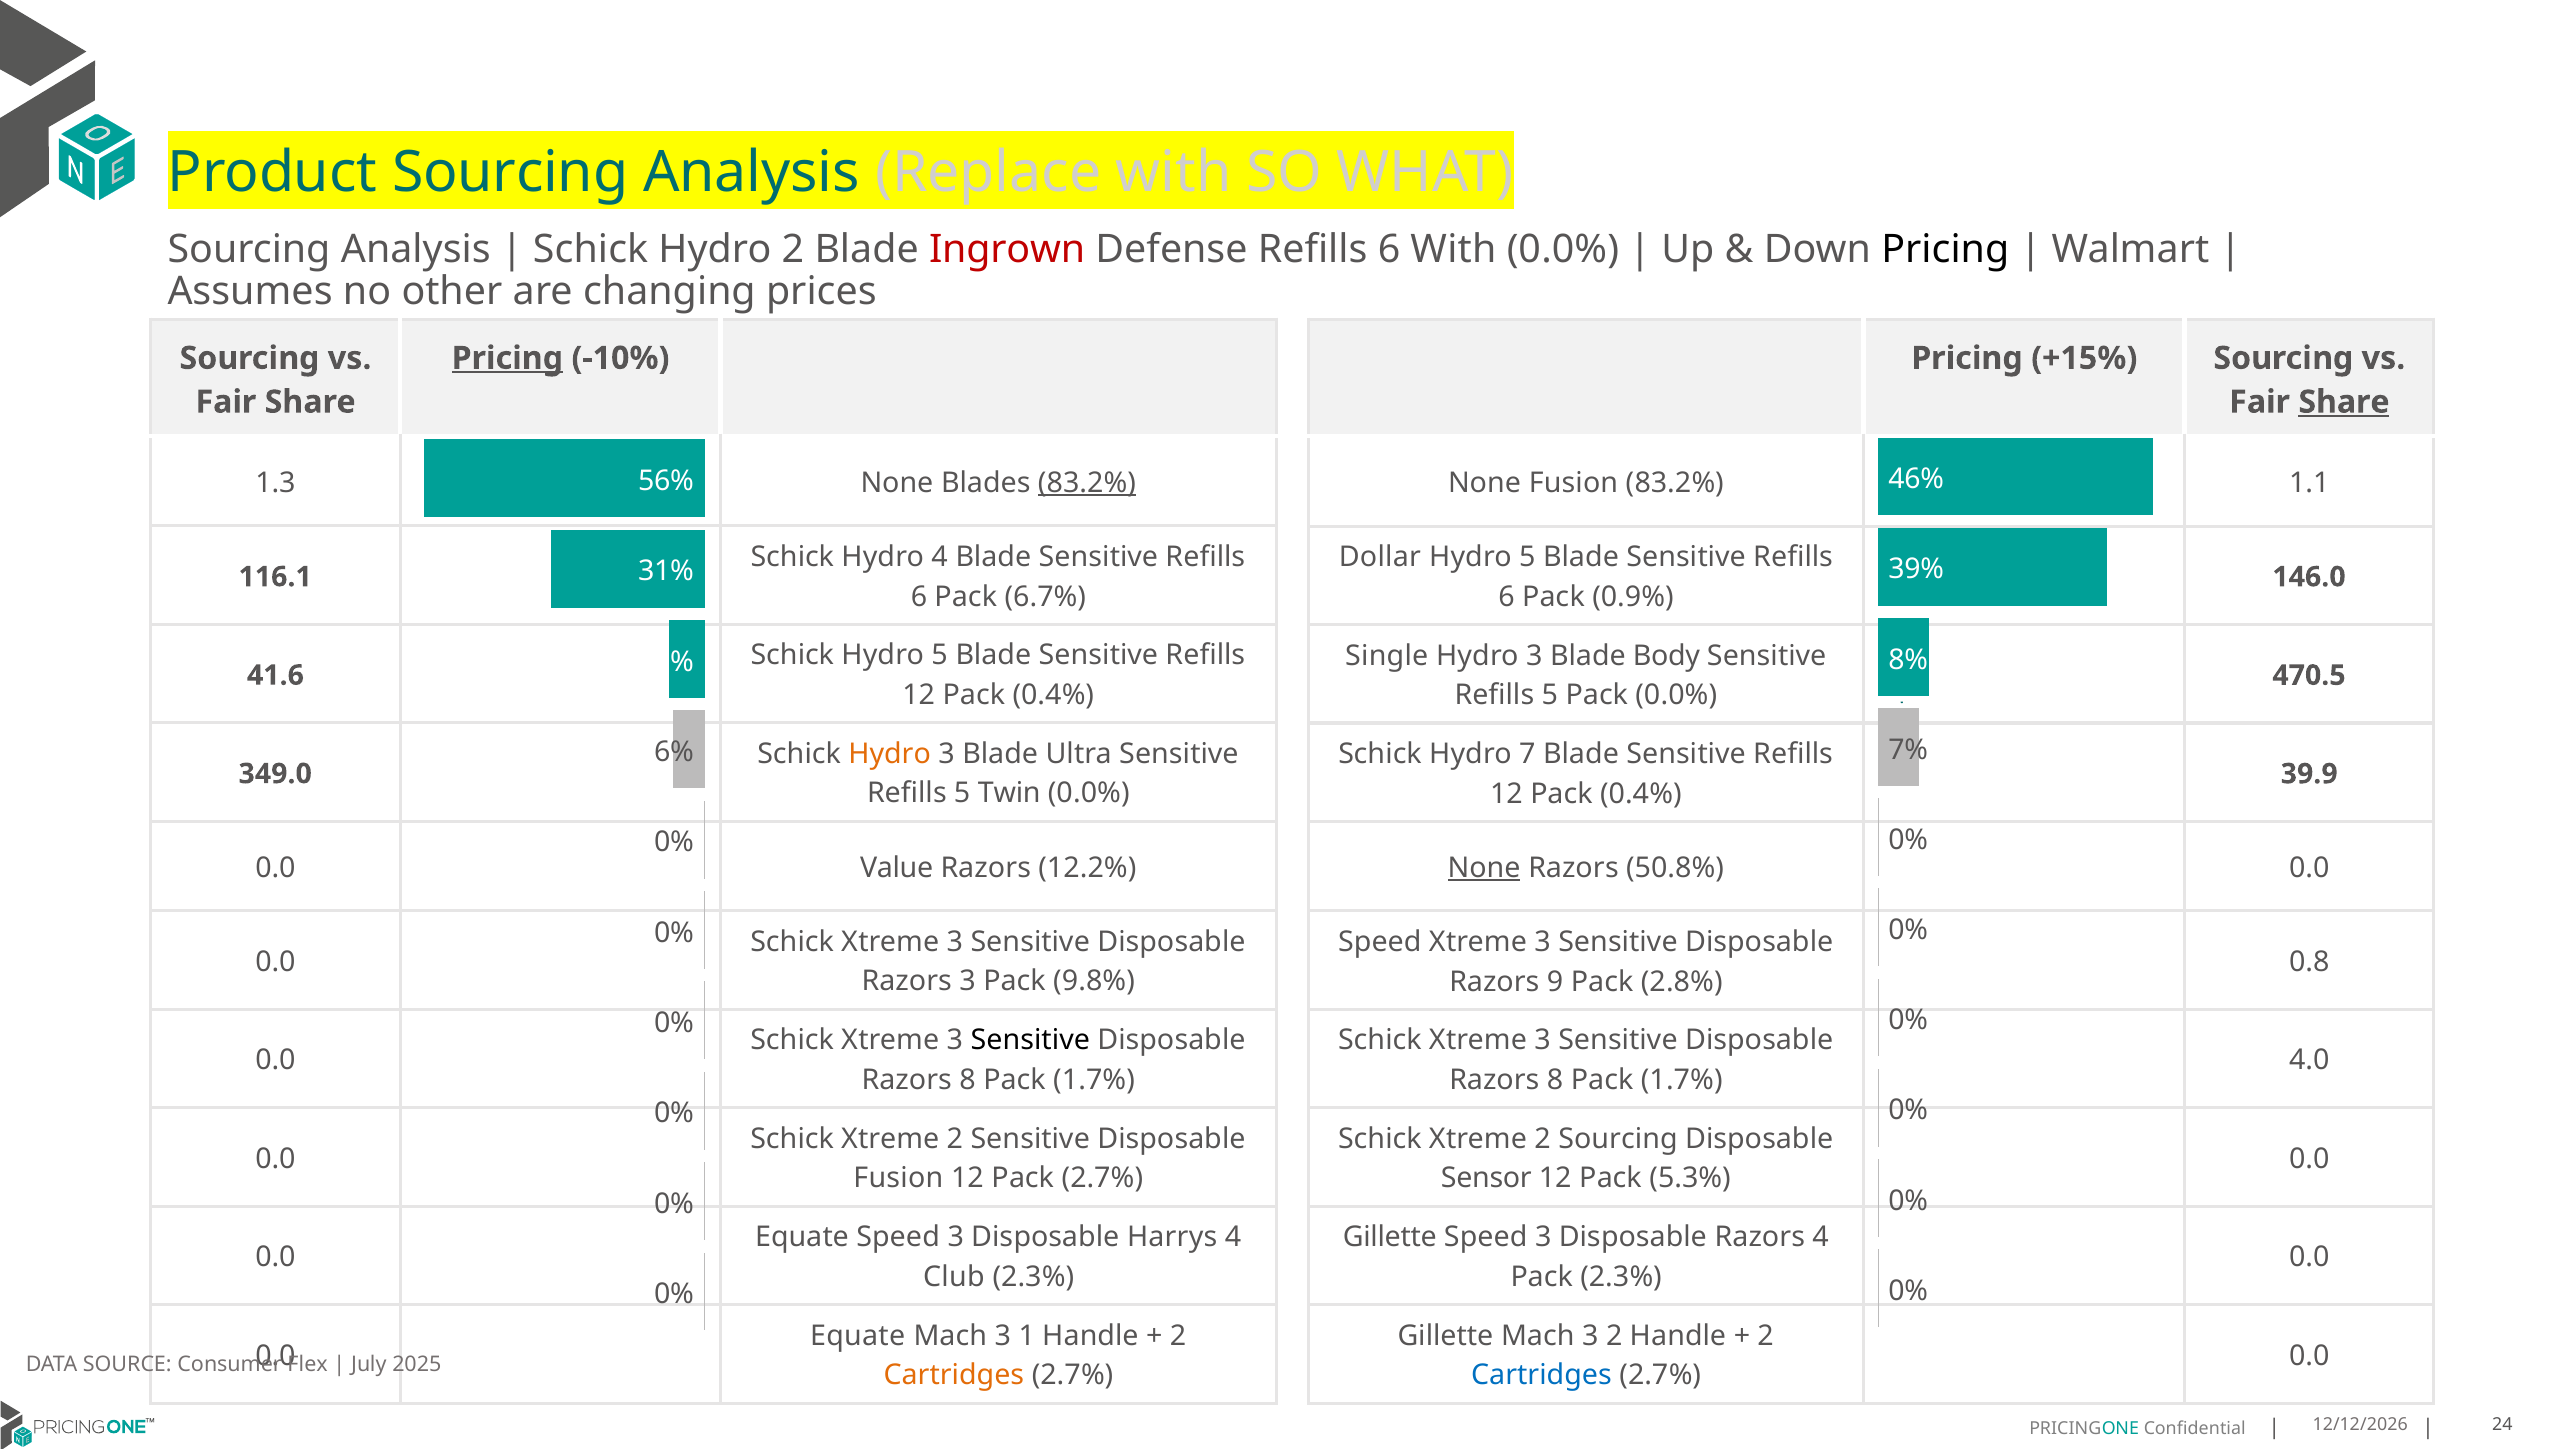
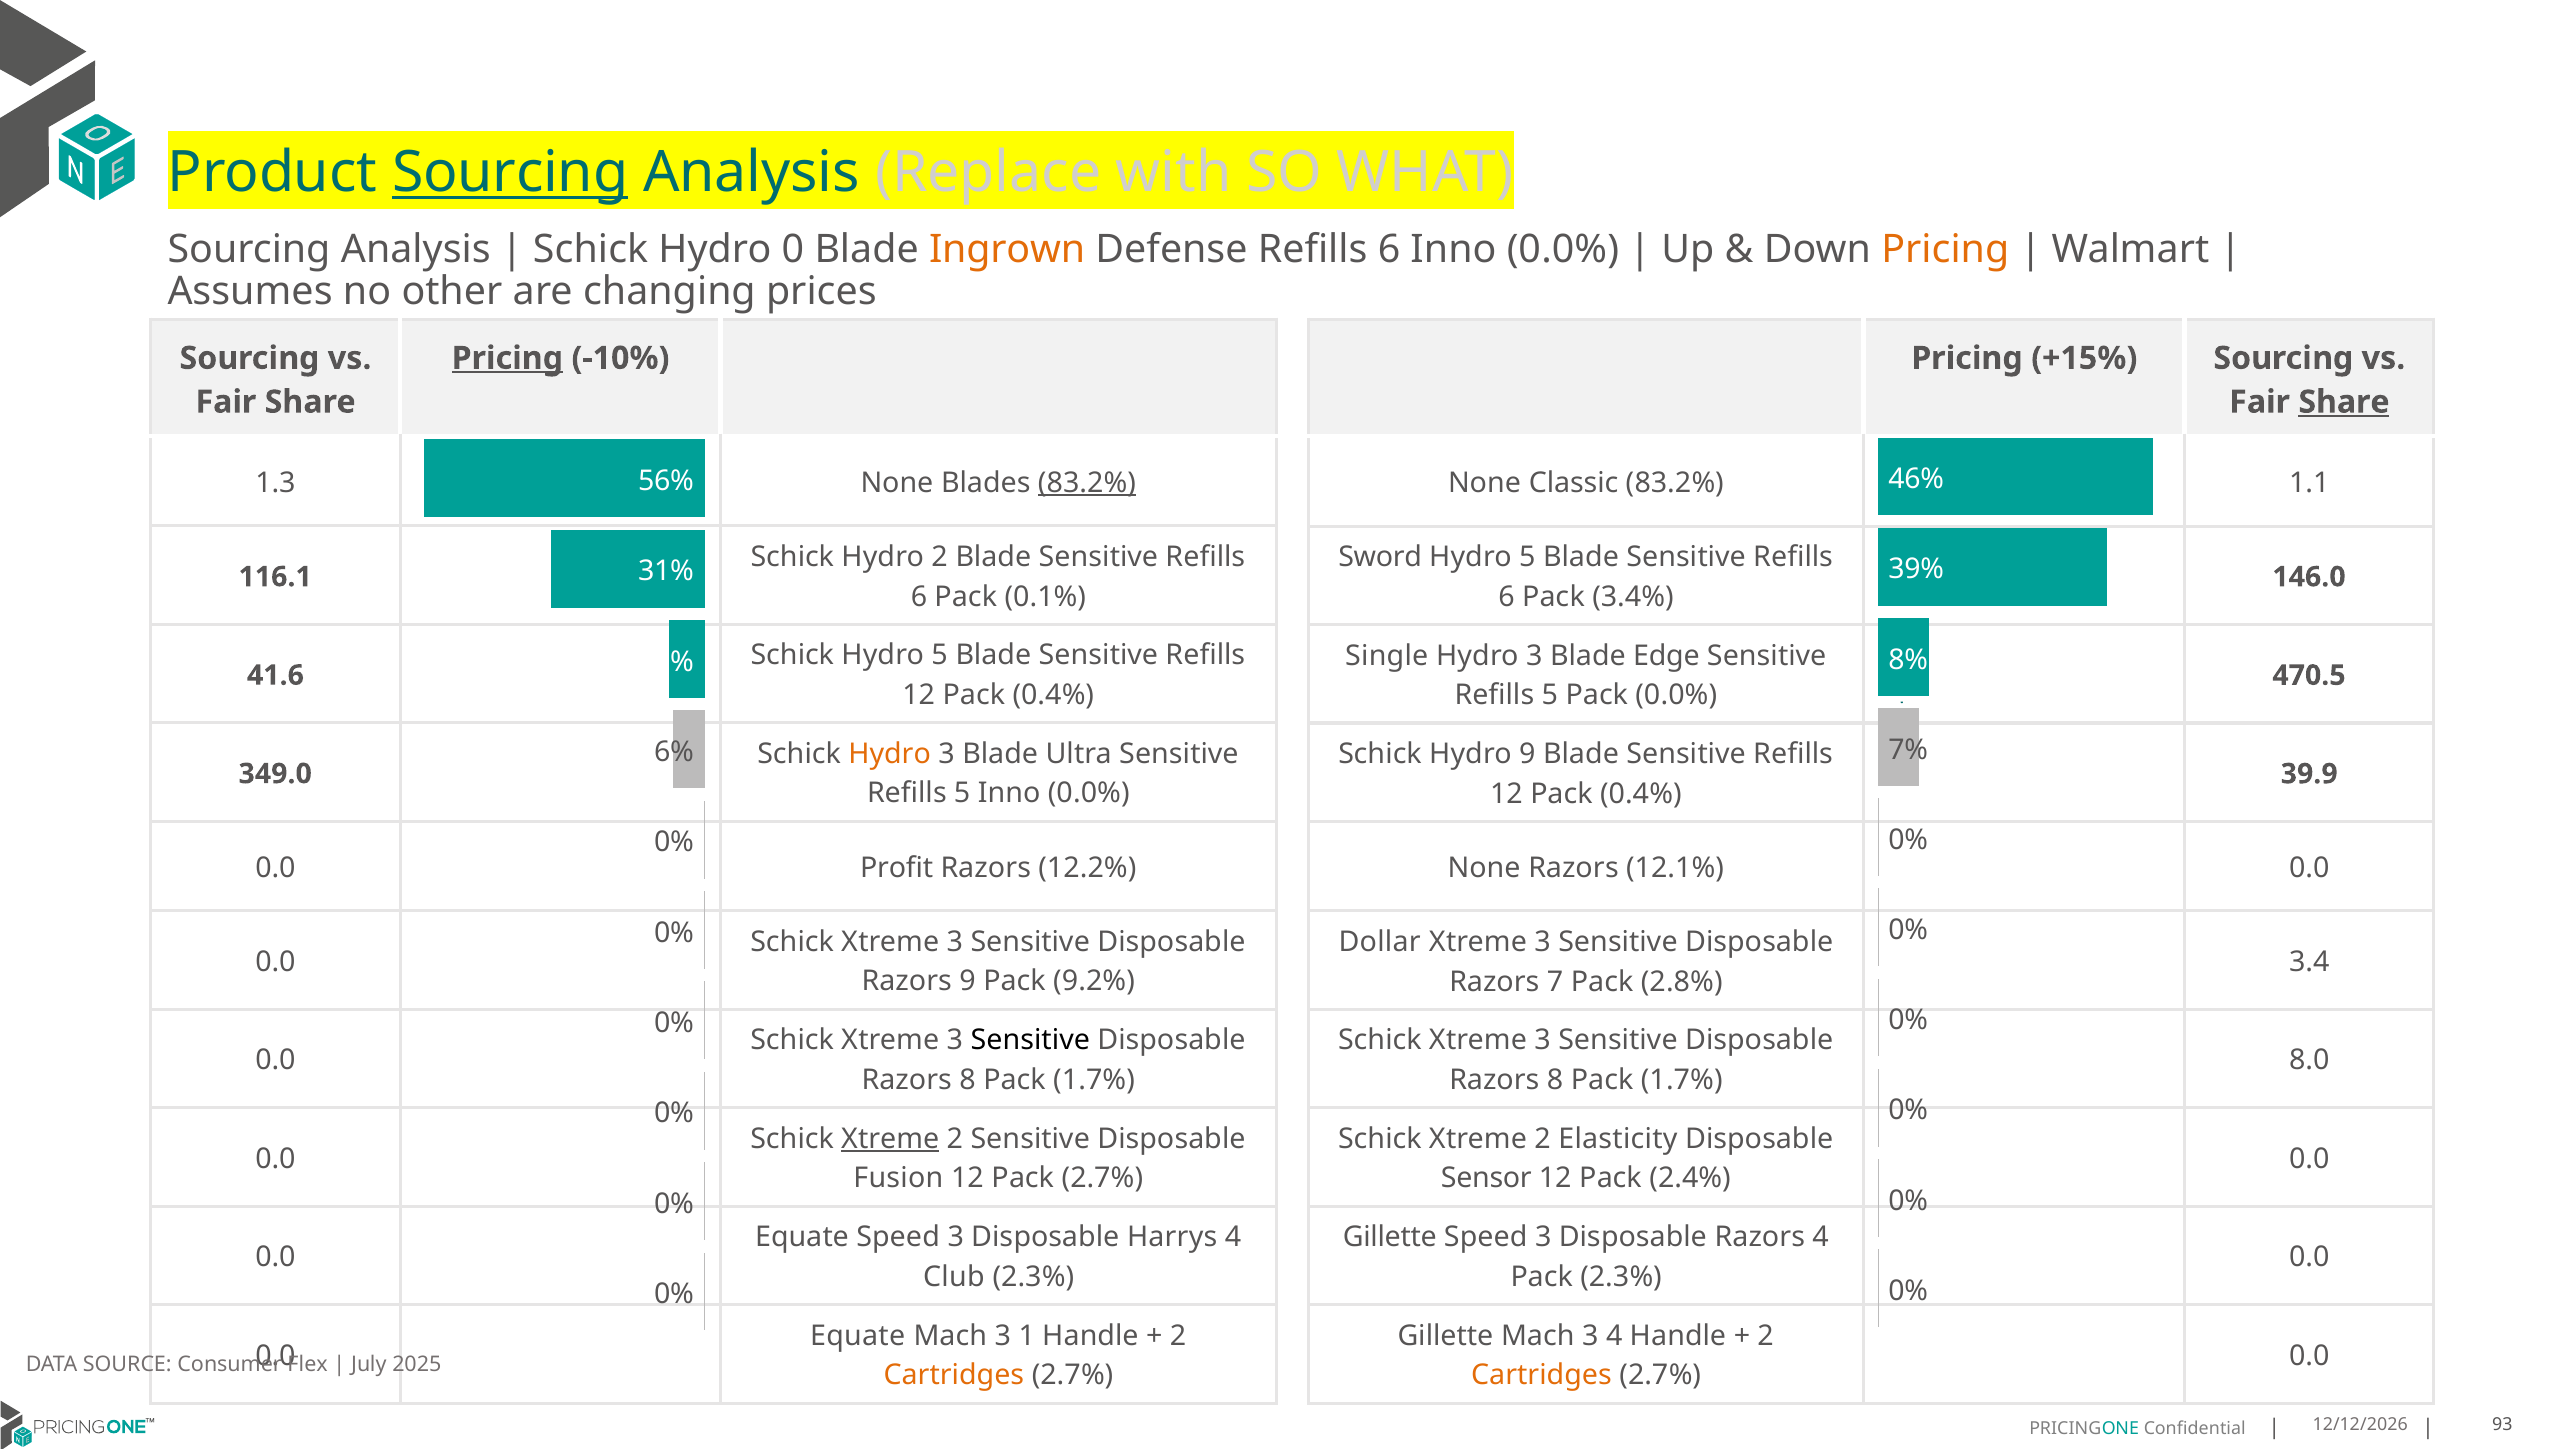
Sourcing at (510, 173) underline: none -> present
Hydro 2: 2 -> 0
Ingrown colour: red -> orange
6 With: With -> Inno
Pricing at (1945, 249) colour: black -> orange
None Fusion: Fusion -> Classic
Hydro 4: 4 -> 2
Dollar: Dollar -> Sword
6.7%: 6.7% -> 0.1%
0.9%: 0.9% -> 3.4%
Body: Body -> Edge
Hydro 7: 7 -> 9
5 Twin: Twin -> Inno
Value: Value -> Profit
None at (1484, 868) underline: present -> none
50.8%: 50.8% -> 12.1%
Speed at (1380, 942): Speed -> Dollar
0.8: 0.8 -> 3.4
Razors 3: 3 -> 9
9.8%: 9.8% -> 9.2%
9: 9 -> 7
4.0: 4.0 -> 8.0
Xtreme at (890, 1139) underline: none -> present
2 Sourcing: Sourcing -> Elasticity
5.3%: 5.3% -> 2.4%
3 2: 2 -> 4
Cartridges at (1541, 1376) colour: blue -> orange
24: 24 -> 93
